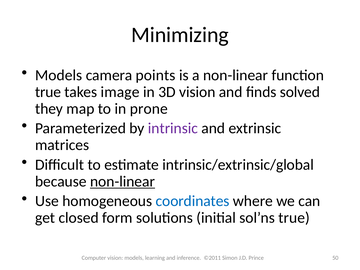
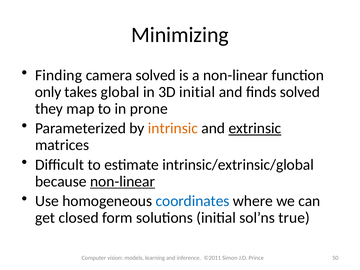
Models at (59, 75): Models -> Finding
camera points: points -> solved
true at (48, 92): true -> only
image: image -> global
3D vision: vision -> initial
intrinsic colour: purple -> orange
extrinsic underline: none -> present
